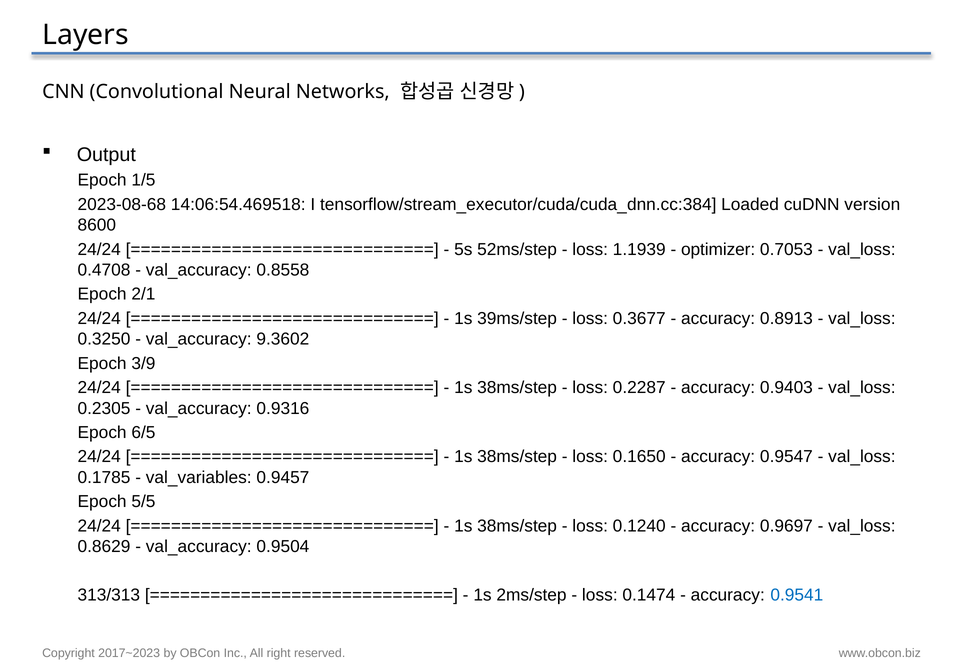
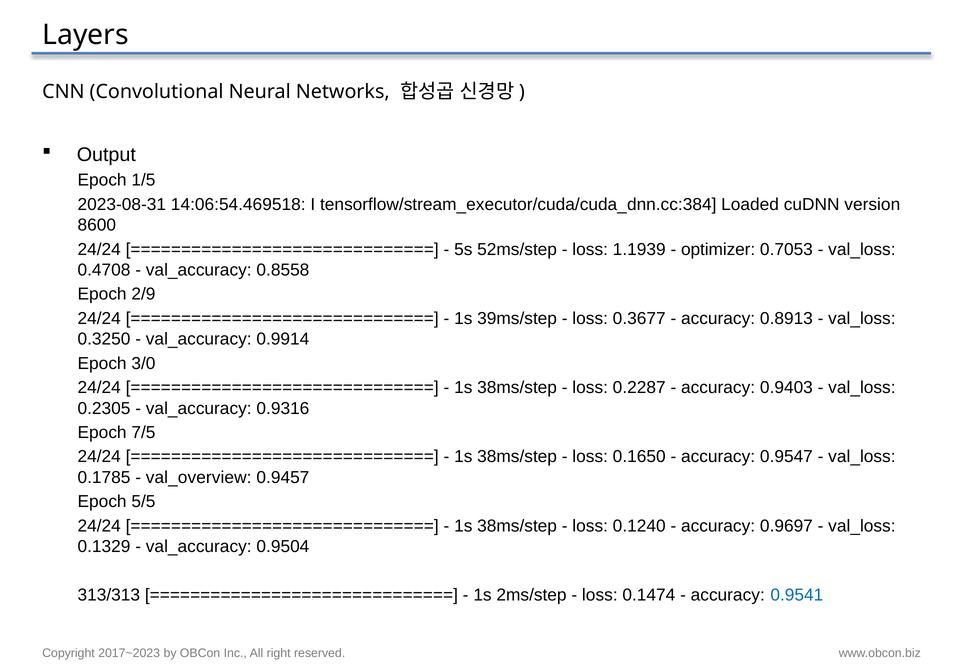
2023-08-68: 2023-08-68 -> 2023-08-31
2/1: 2/1 -> 2/9
9.3602: 9.3602 -> 0.9914
3/9: 3/9 -> 3/0
6/5: 6/5 -> 7/5
val_variables: val_variables -> val_overview
0.8629: 0.8629 -> 0.1329
